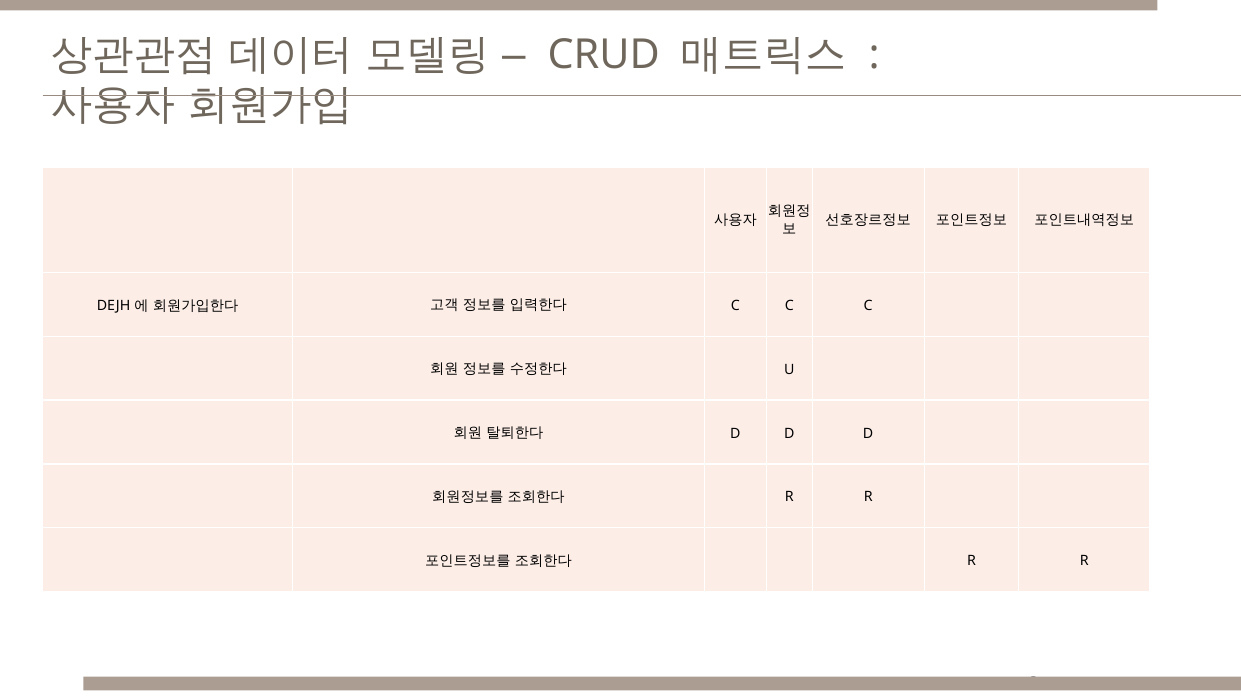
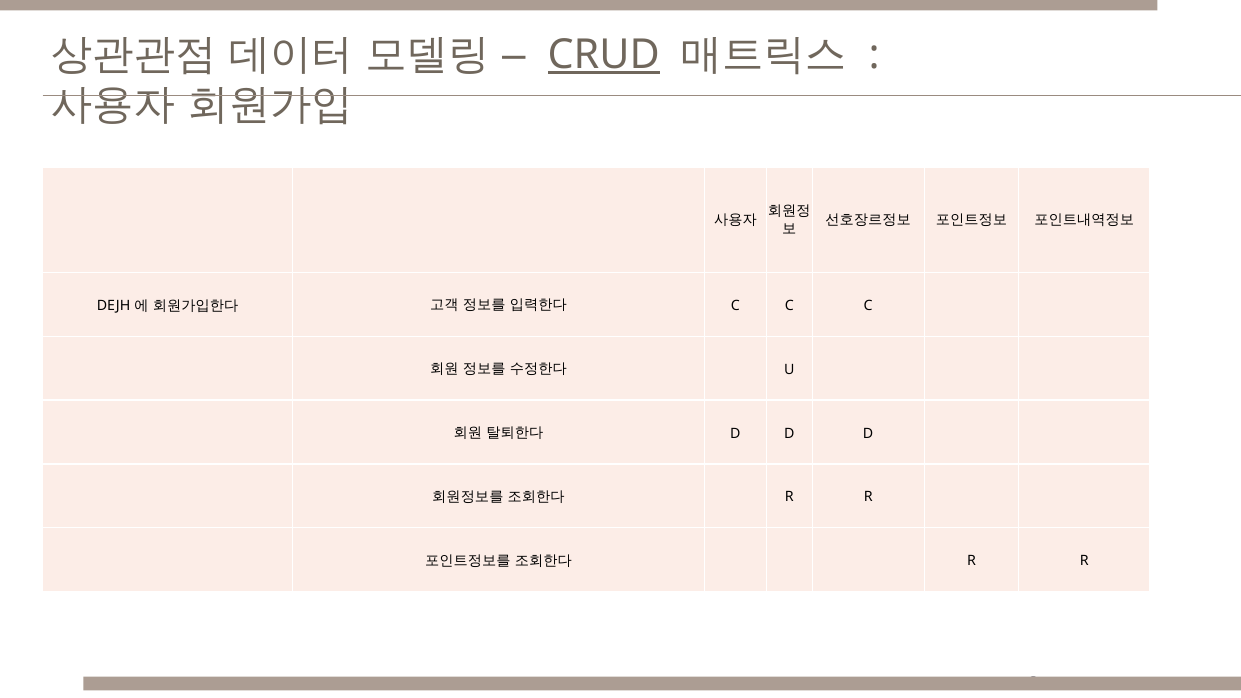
CRUD underline: none -> present
